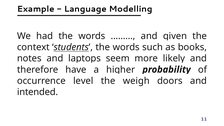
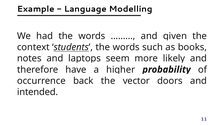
level: level -> back
weigh: weigh -> vector
